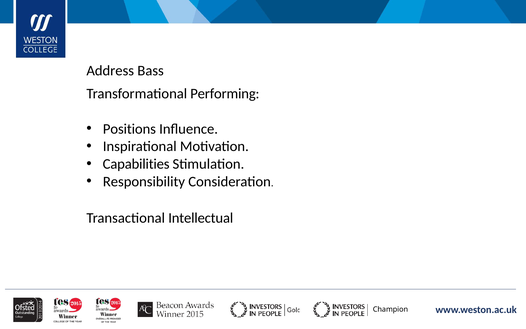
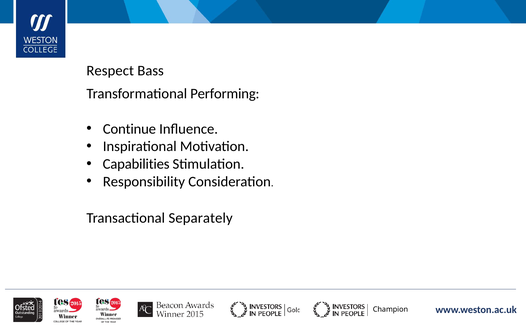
Address: Address -> Respect
Positions: Positions -> Continue
Intellectual: Intellectual -> Separately
